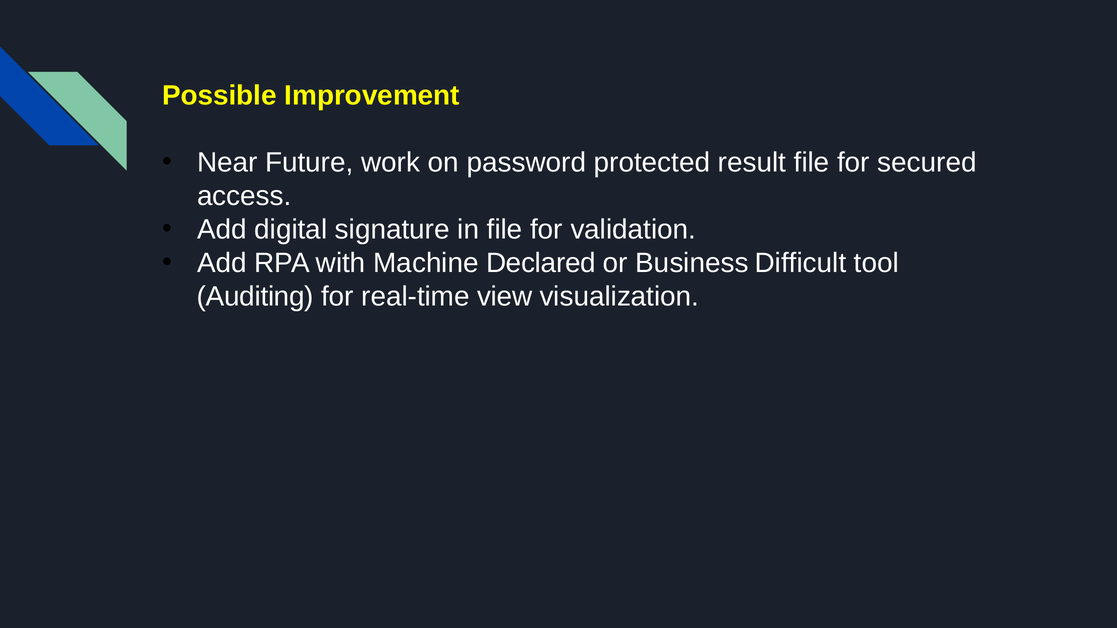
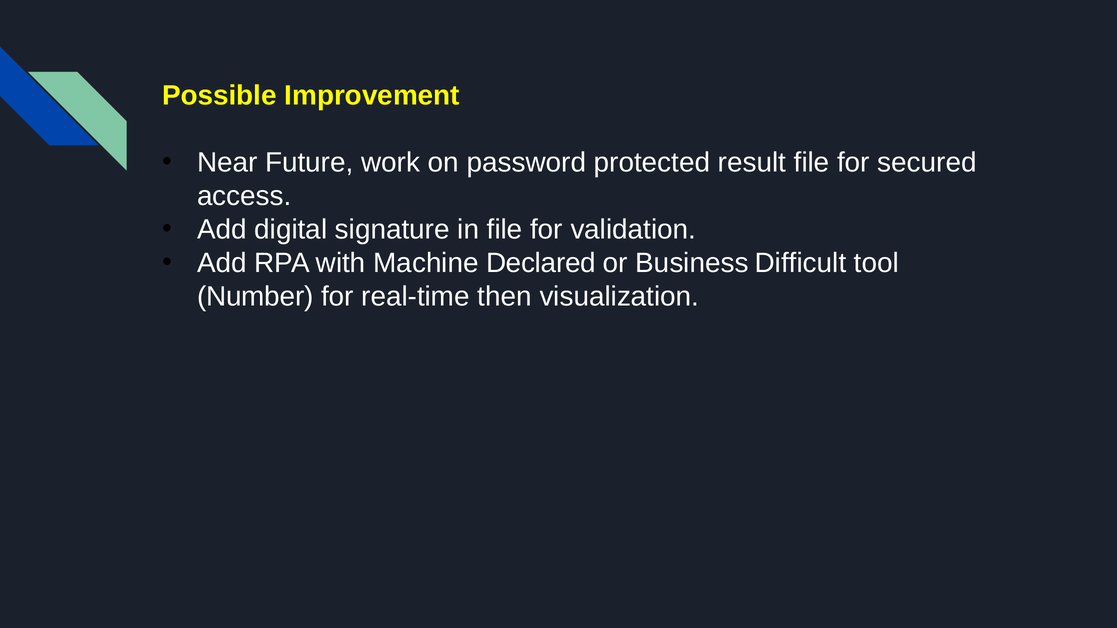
Auditing: Auditing -> Number
view: view -> then
